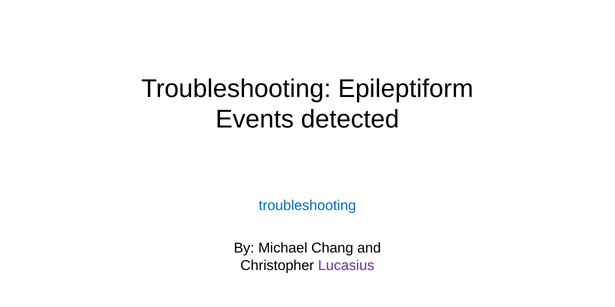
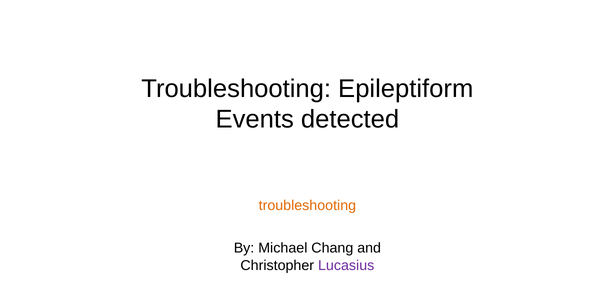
troubleshooting at (307, 206) colour: blue -> orange
